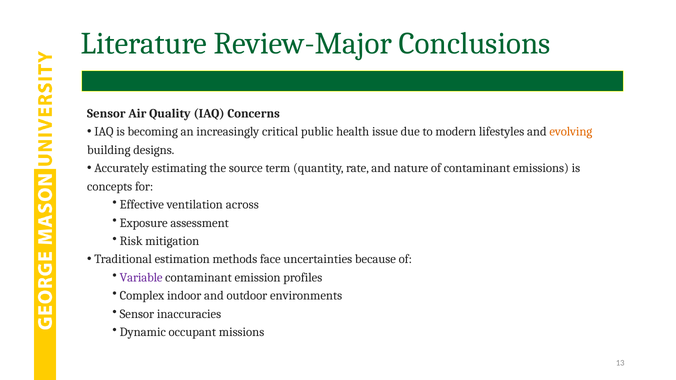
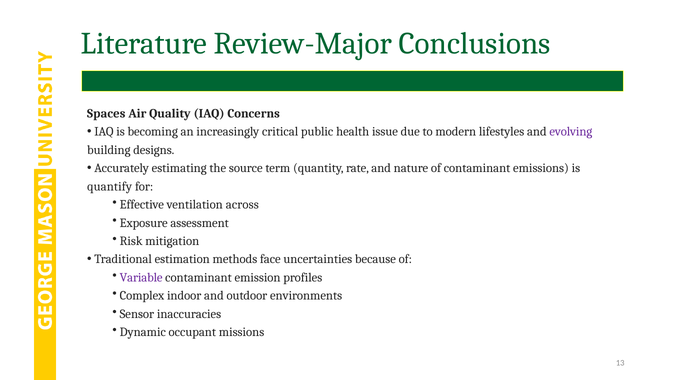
Sensor at (106, 114): Sensor -> Spaces
evolving colour: orange -> purple
concepts: concepts -> quantify
